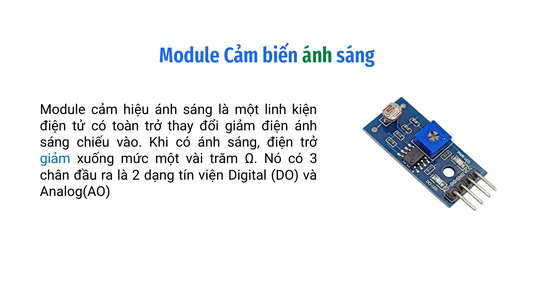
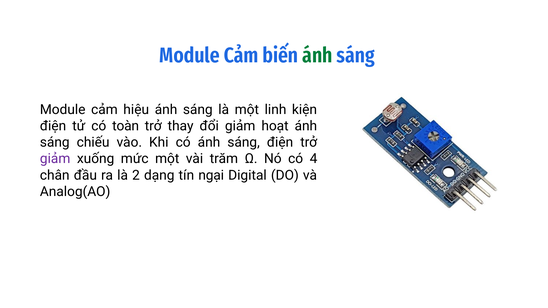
giảm điện: điện -> hoạt
giảm at (55, 159) colour: blue -> purple
3: 3 -> 4
viện: viện -> ngại
